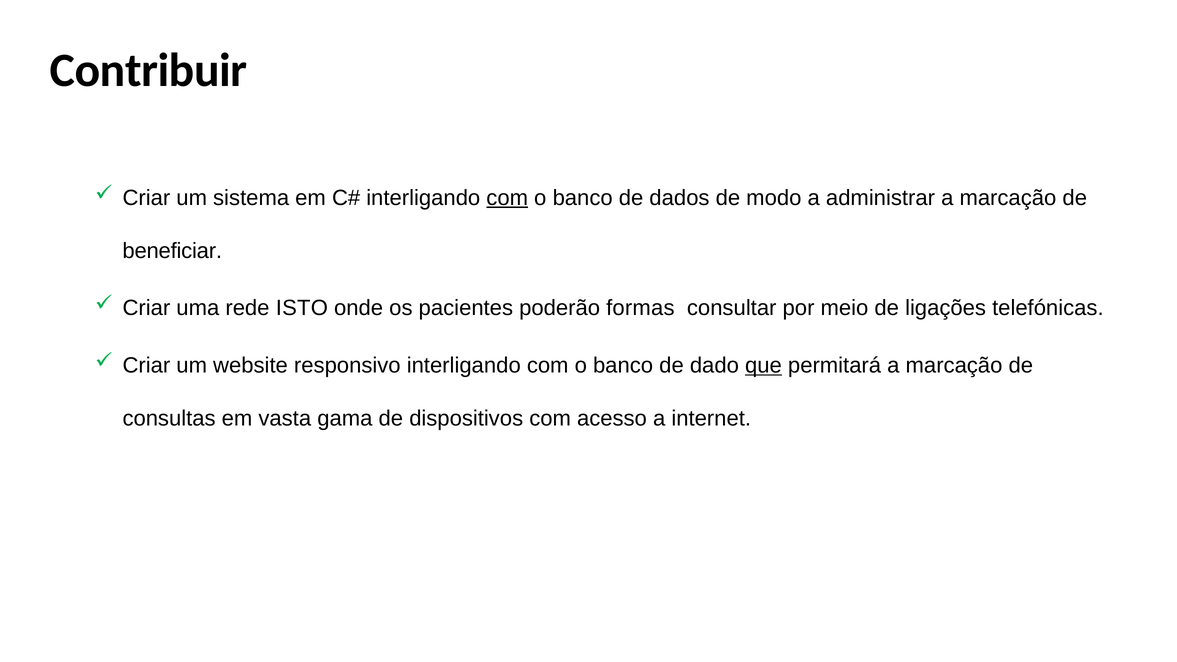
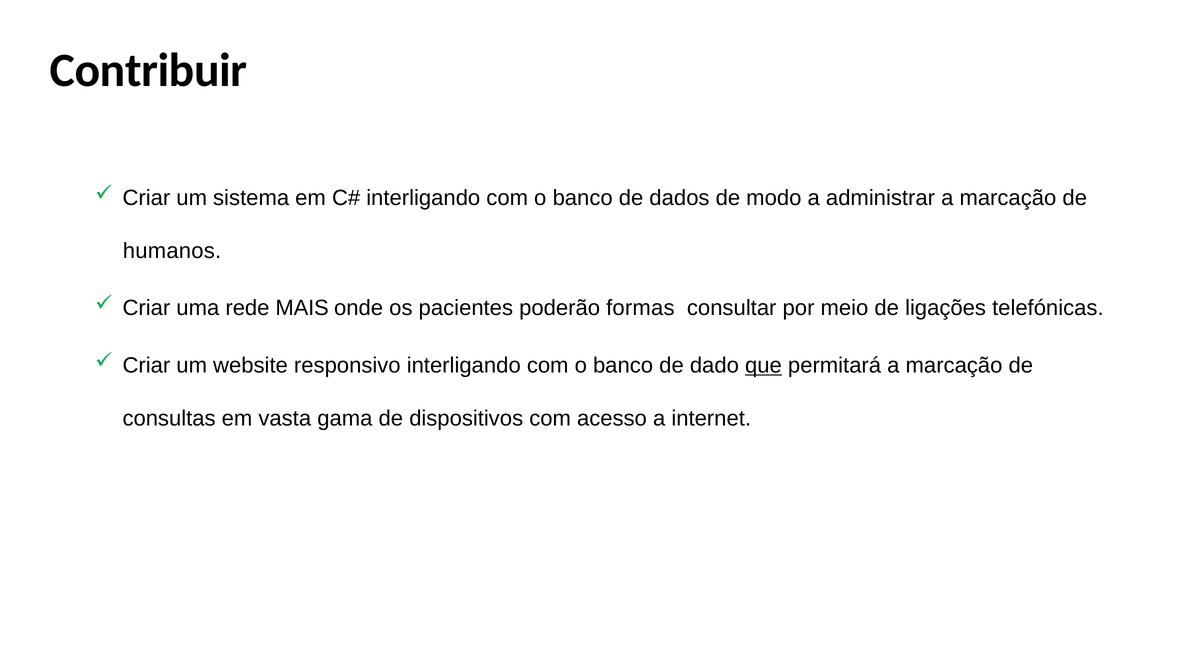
com at (507, 198) underline: present -> none
beneficiar: beneficiar -> humanos
ISTO: ISTO -> MAIS
